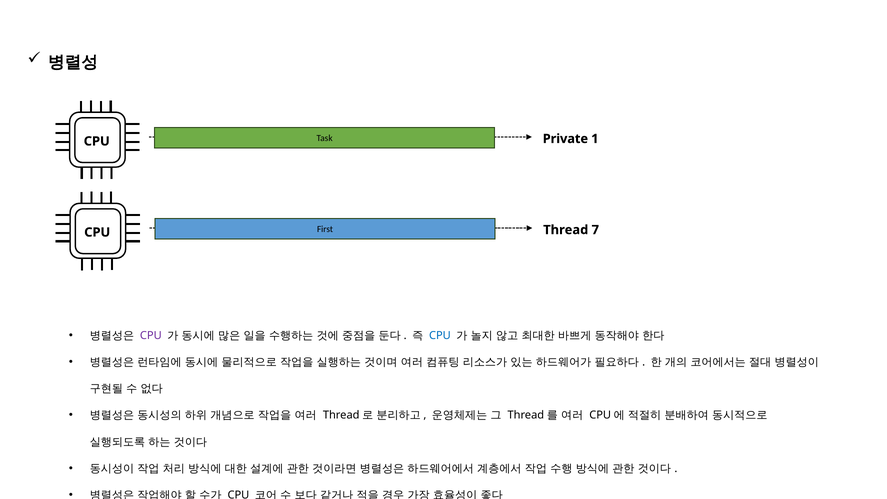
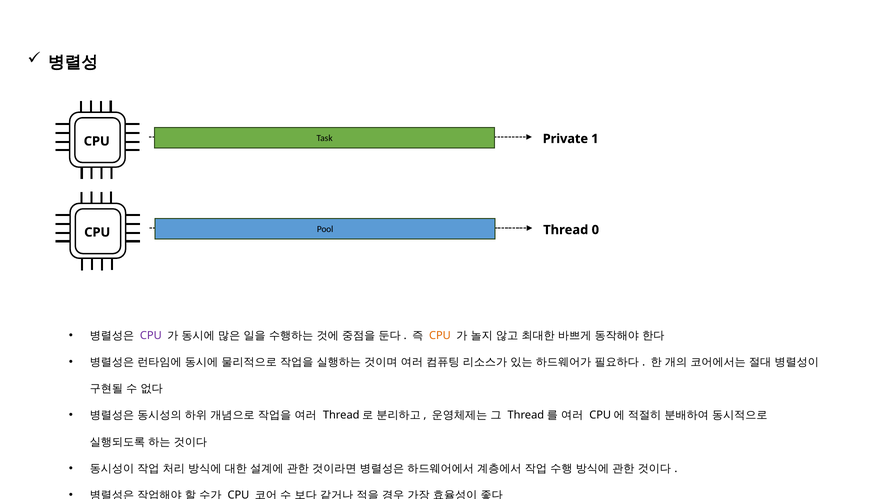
First: First -> Pool
7: 7 -> 0
CPU at (440, 335) colour: blue -> orange
